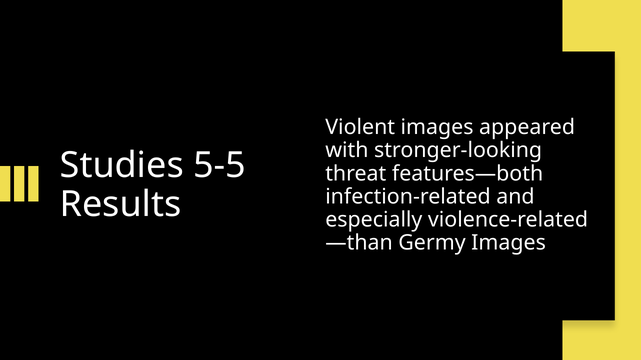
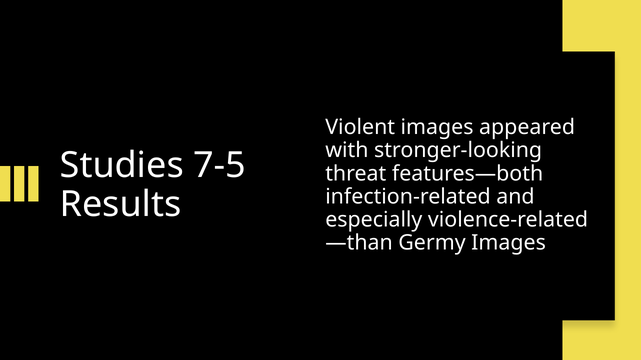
5-5: 5-5 -> 7-5
